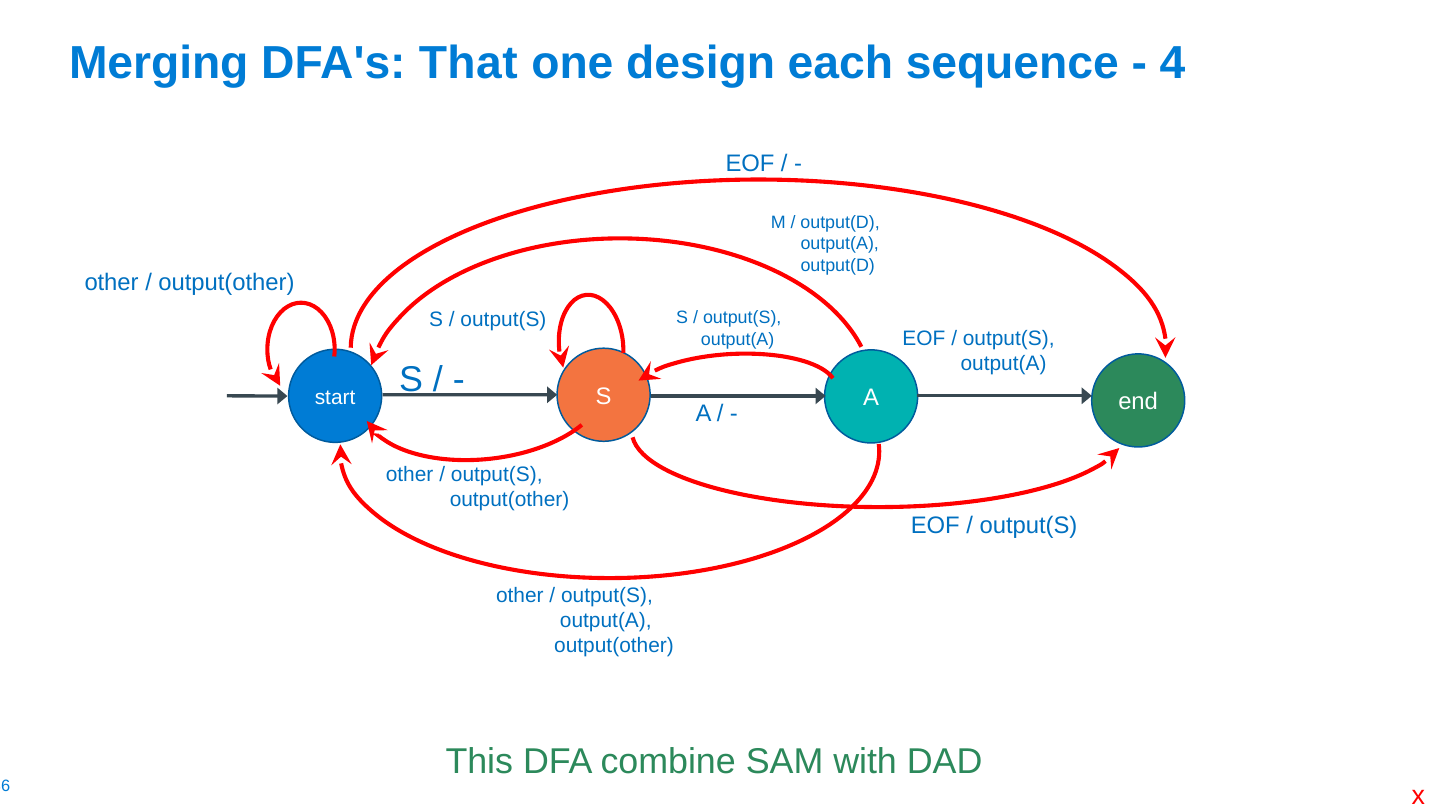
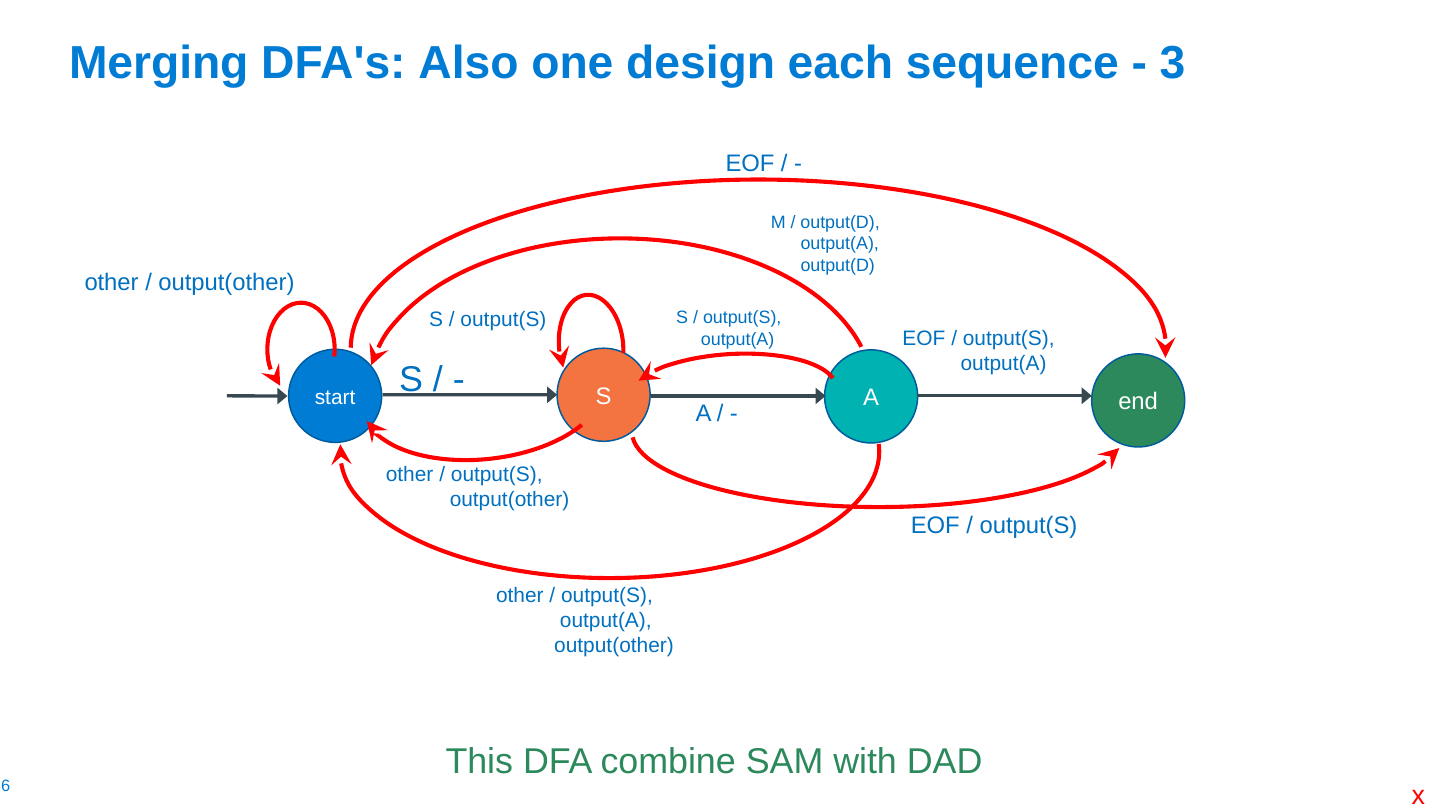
That: That -> Also
4: 4 -> 3
